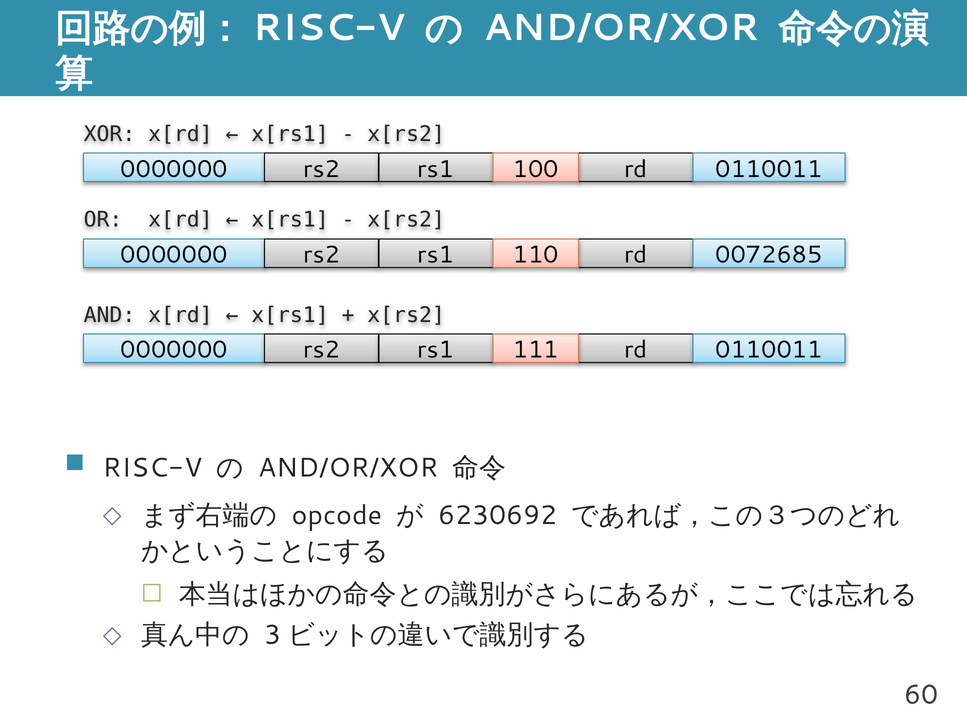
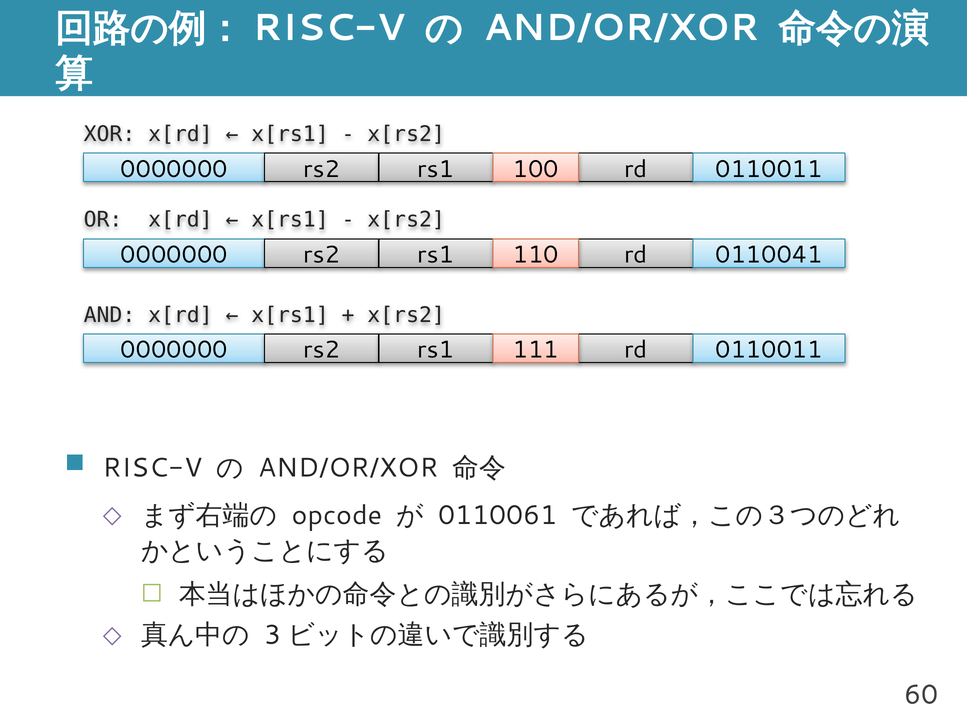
0072685: 0072685 -> 0110041
6230692: 6230692 -> 0110061
